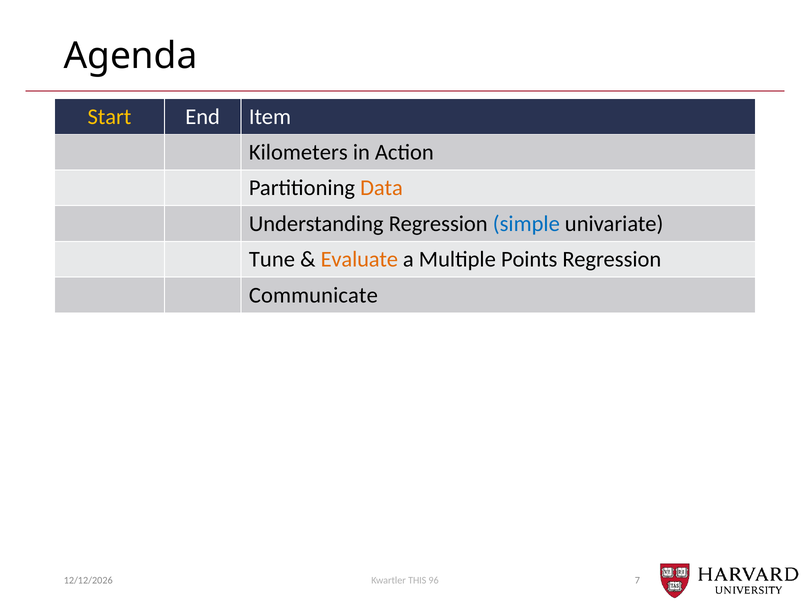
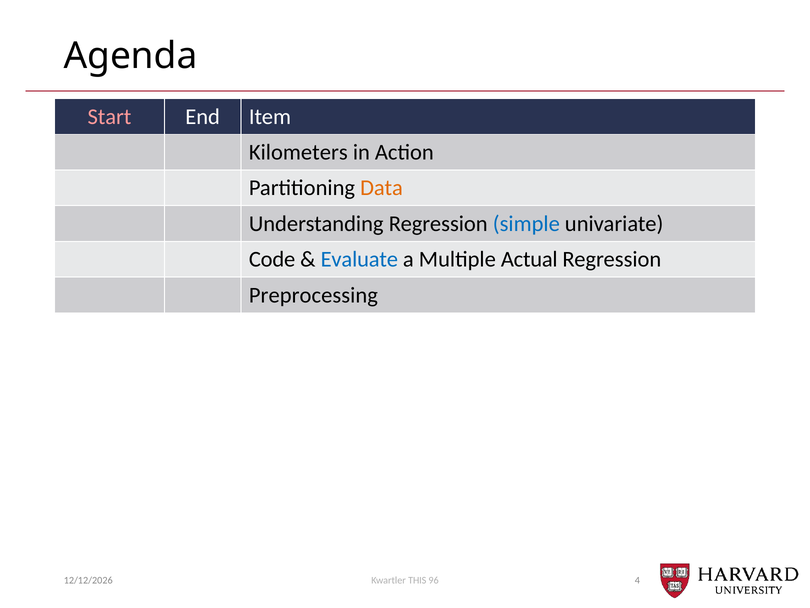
Start colour: yellow -> pink
Tune: Tune -> Code
Evaluate colour: orange -> blue
Points: Points -> Actual
Communicate: Communicate -> Preprocessing
7: 7 -> 4
